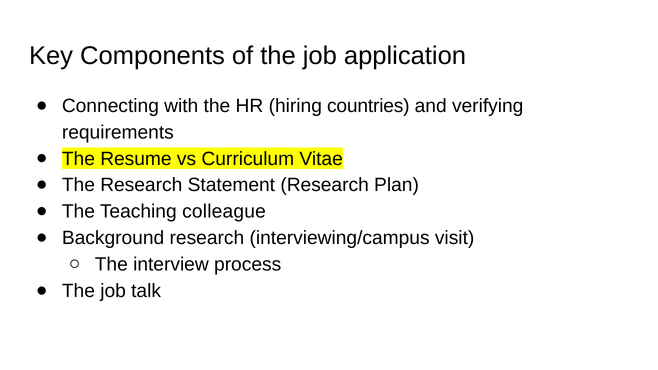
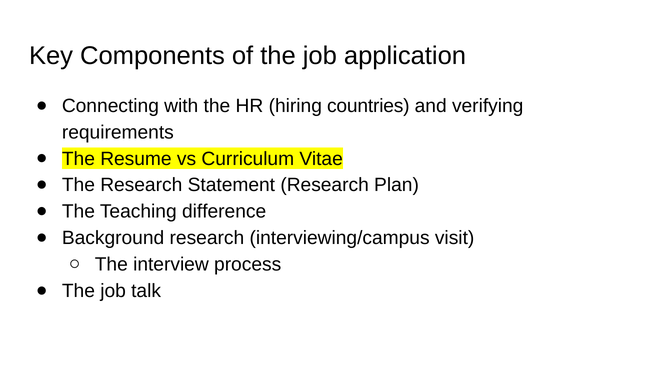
colleague: colleague -> difference
